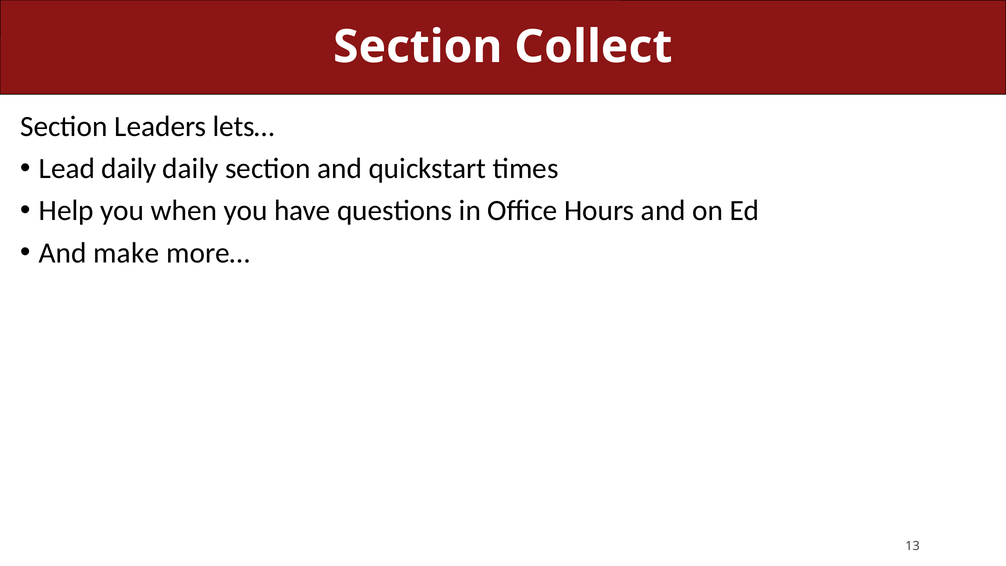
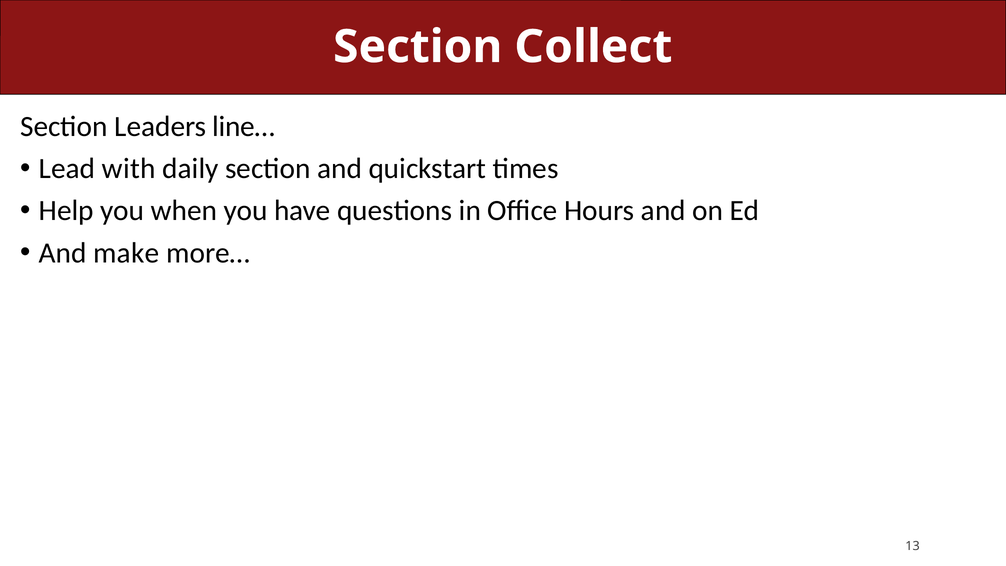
lets…: lets… -> line…
Lead daily: daily -> with
